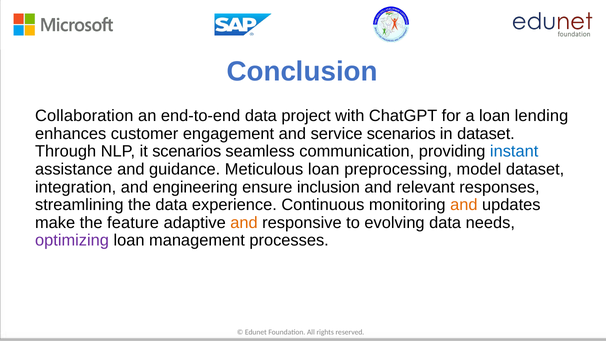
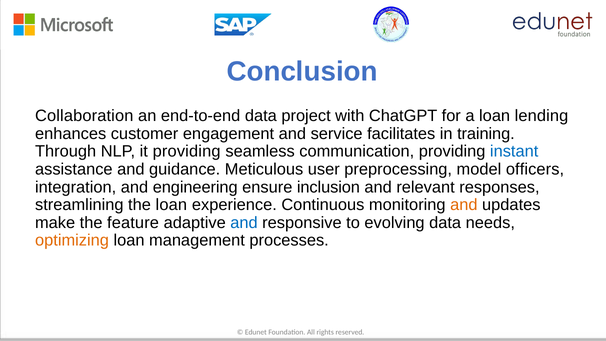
service scenarios: scenarios -> facilitates
in dataset: dataset -> training
it scenarios: scenarios -> providing
Meticulous loan: loan -> user
model dataset: dataset -> officers
the data: data -> loan
and at (244, 223) colour: orange -> blue
optimizing colour: purple -> orange
